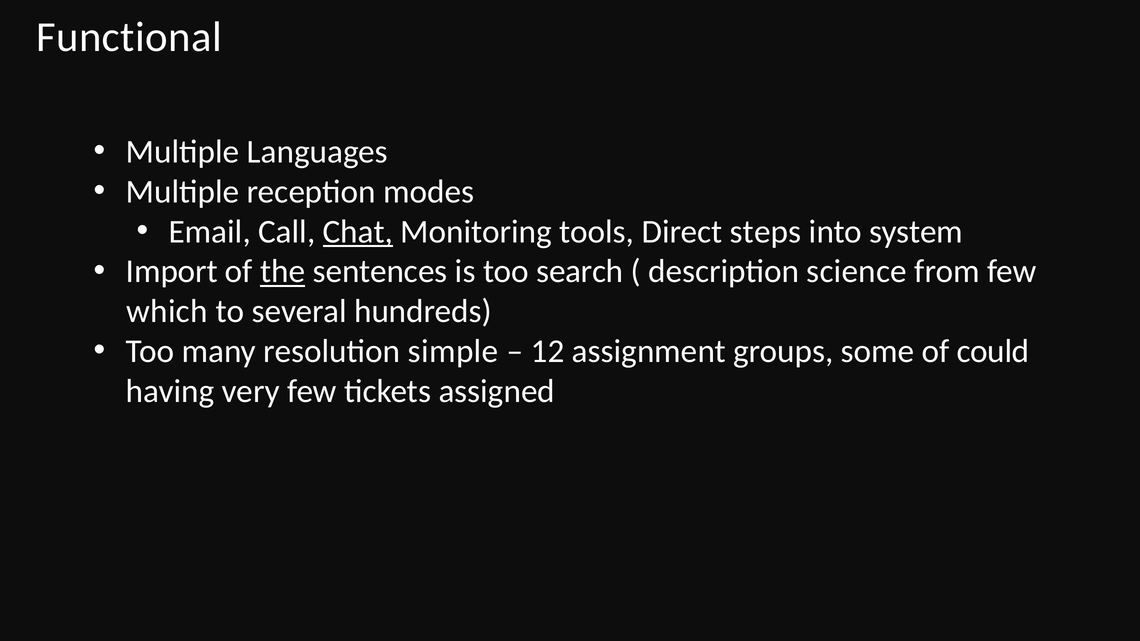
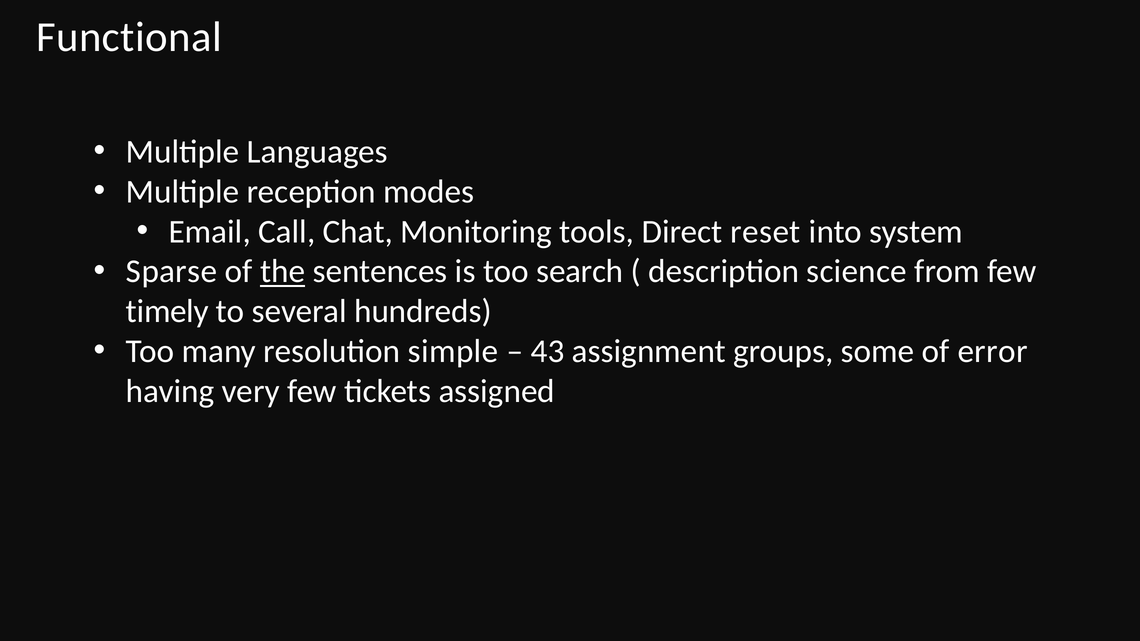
Chat underline: present -> none
steps: steps -> reset
Import: Import -> Sparse
which: which -> timely
12: 12 -> 43
could: could -> error
